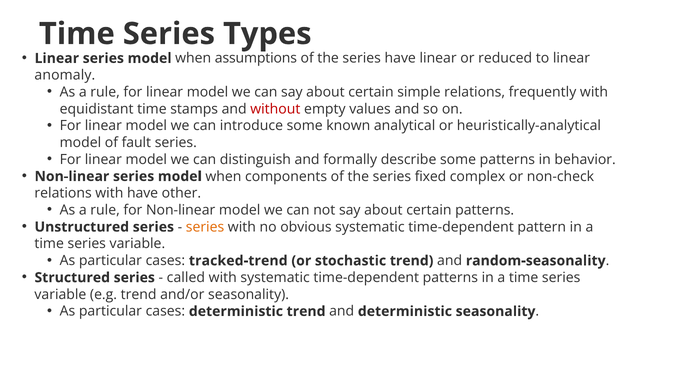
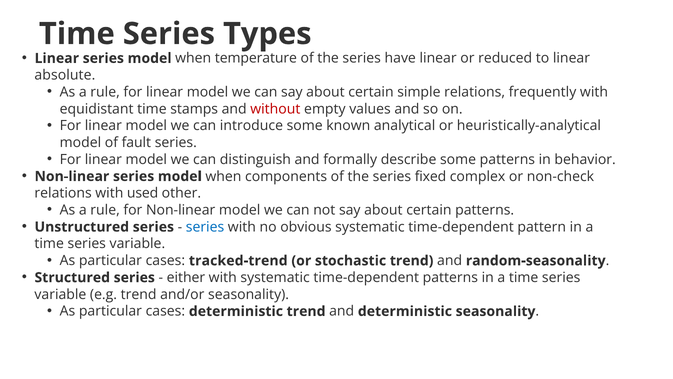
assumptions: assumptions -> temperature
anomaly: anomaly -> absolute
with have: have -> used
series at (205, 227) colour: orange -> blue
called: called -> either
